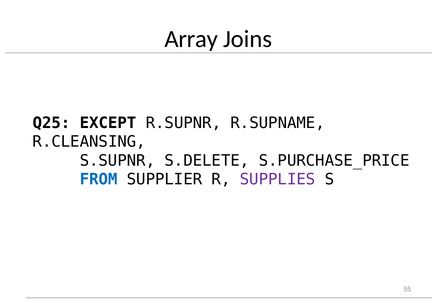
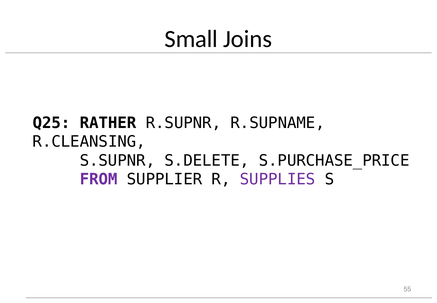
Array: Array -> Small
EXCEPT: EXCEPT -> RATHER
FROM colour: blue -> purple
